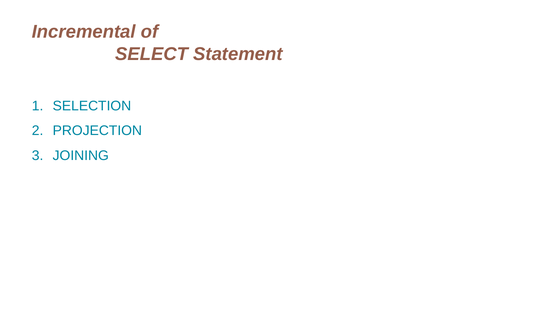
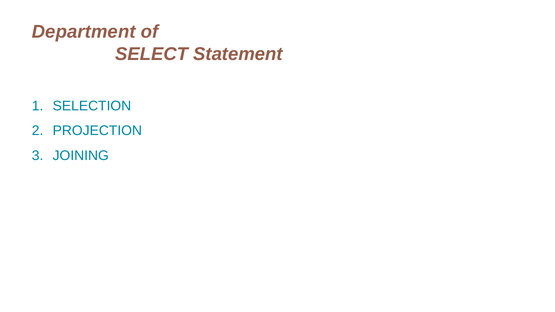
Incremental: Incremental -> Department
